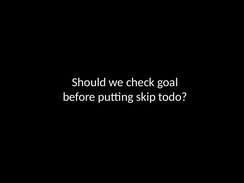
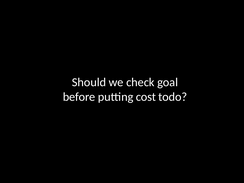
skip: skip -> cost
